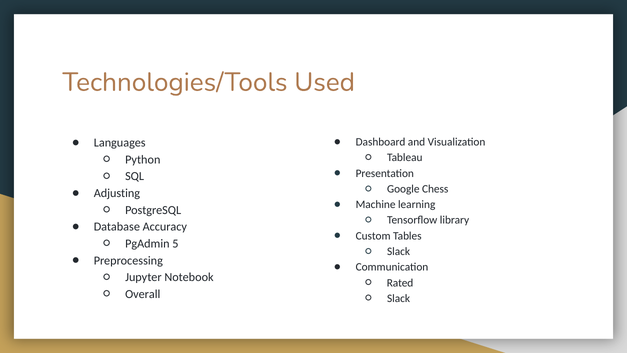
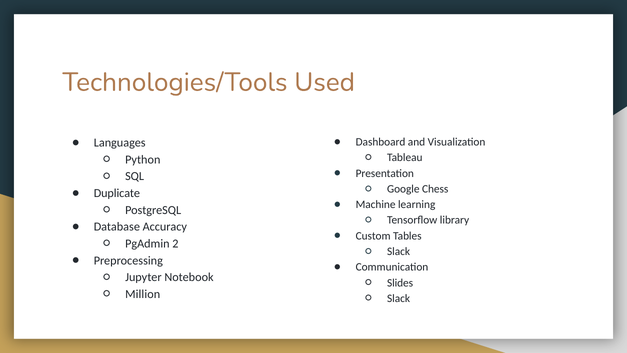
Adjusting: Adjusting -> Duplicate
5: 5 -> 2
Rated: Rated -> Slides
Overall: Overall -> Million
